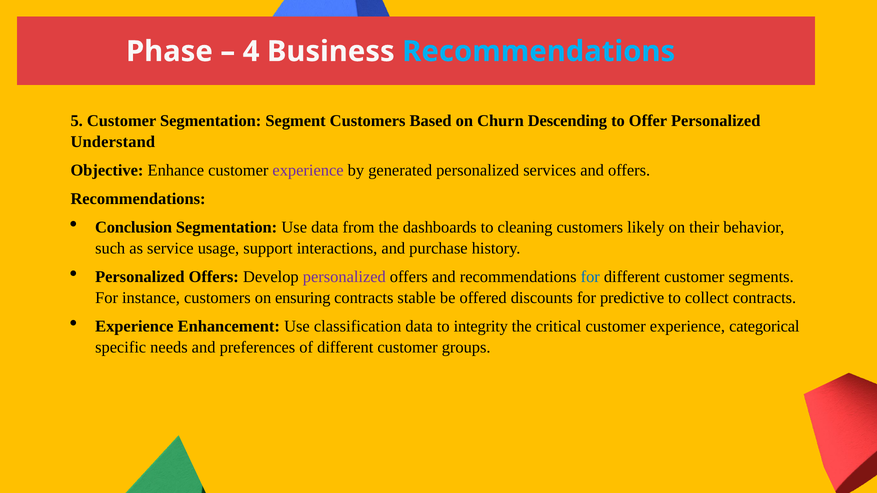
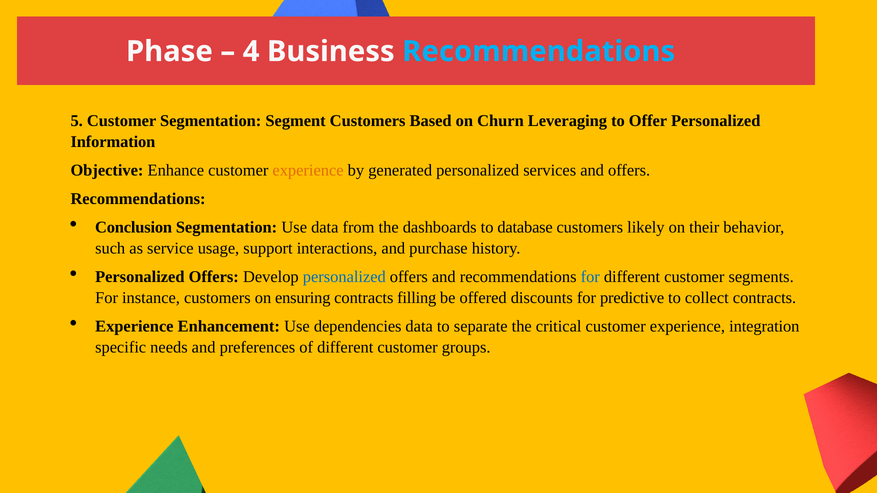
Descending: Descending -> Leveraging
Understand: Understand -> Information
experience at (308, 171) colour: purple -> orange
cleaning: cleaning -> database
personalized at (344, 277) colour: purple -> blue
stable: stable -> filling
classification: classification -> dependencies
integrity: integrity -> separate
categorical: categorical -> integration
